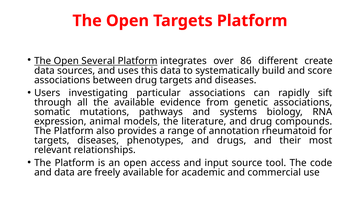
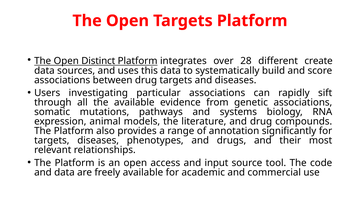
Several: Several -> Distinct
86: 86 -> 28
rheumatoid: rheumatoid -> significantly
